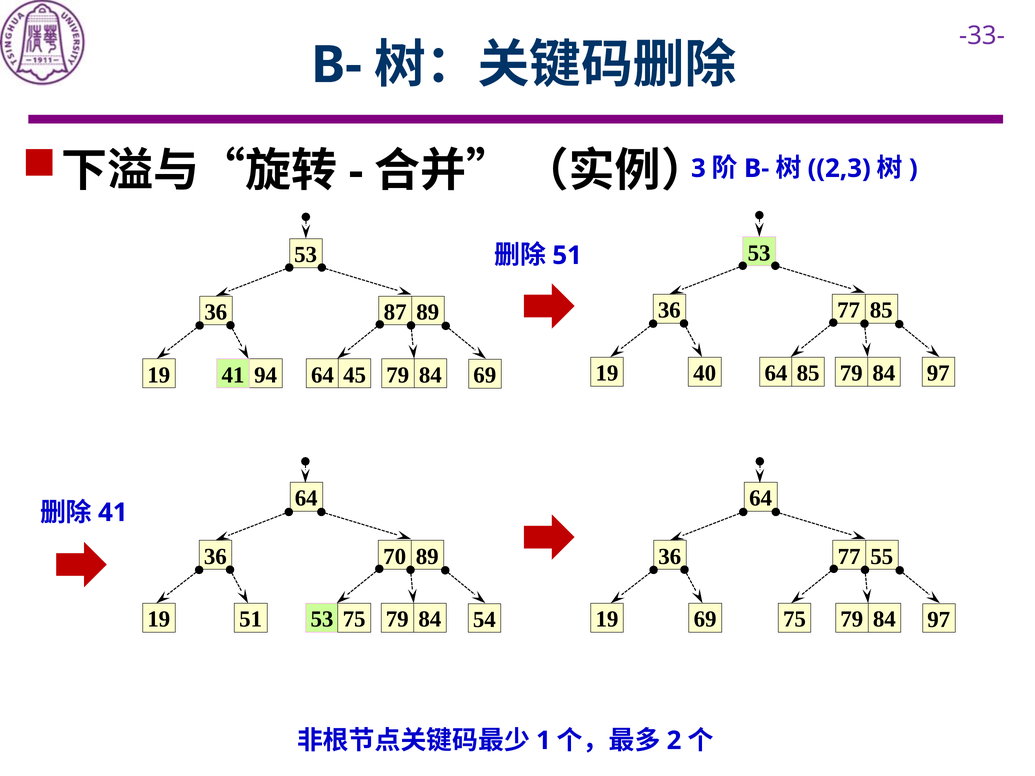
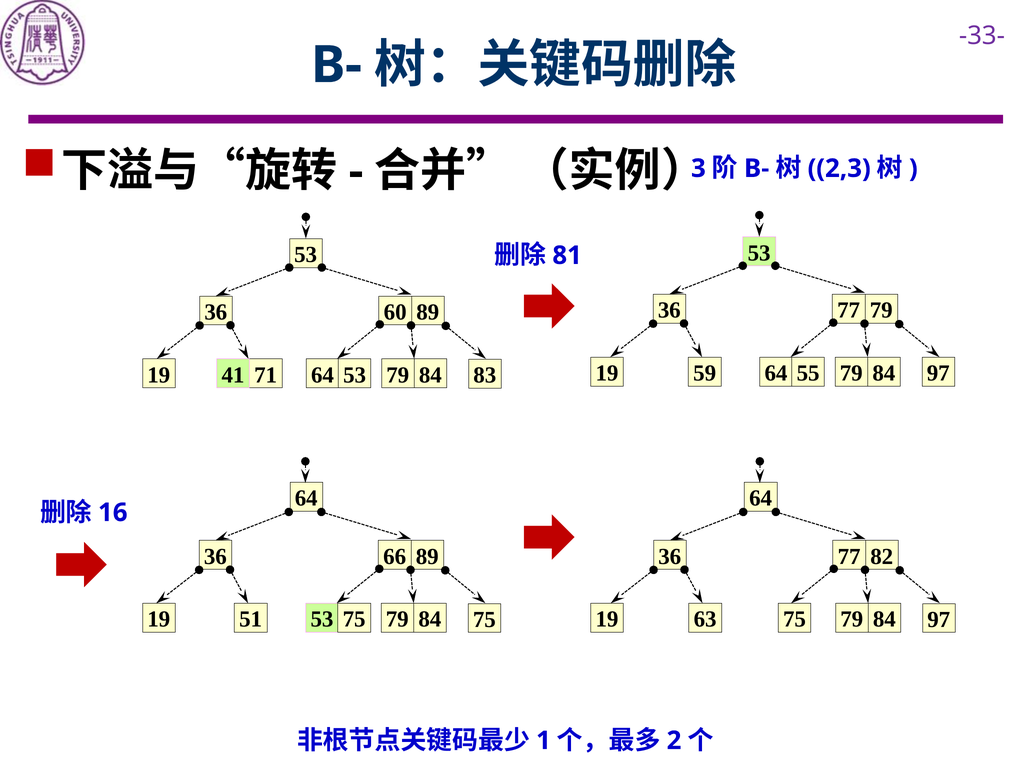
51 at (567, 256): 51 -> 81
77 85: 85 -> 79
87: 87 -> 60
40: 40 -> 59
64 85: 85 -> 55
94: 94 -> 71
64 45: 45 -> 53
41 69: 69 -> 83
41 at (113, 513): 41 -> 16
70: 70 -> 66
55: 55 -> 82
51 54: 54 -> 75
19 69: 69 -> 63
